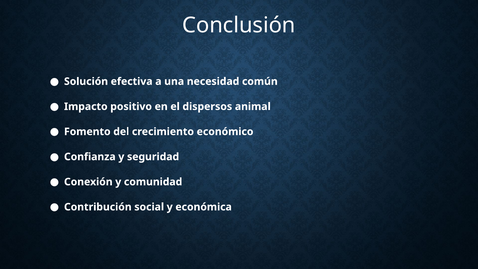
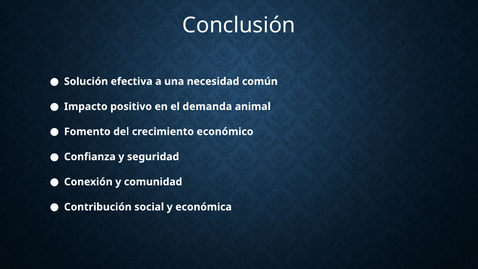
dispersos: dispersos -> demanda
